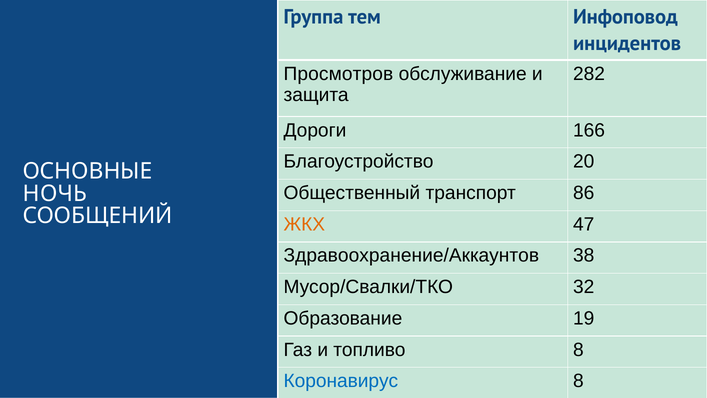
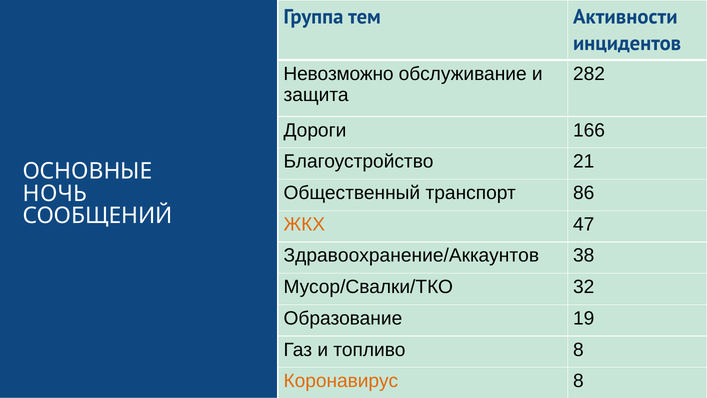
Инфоповод: Инфоповод -> Активности
Просмотров: Просмотров -> Невозможно
20: 20 -> 21
Коронавирус colour: blue -> orange
